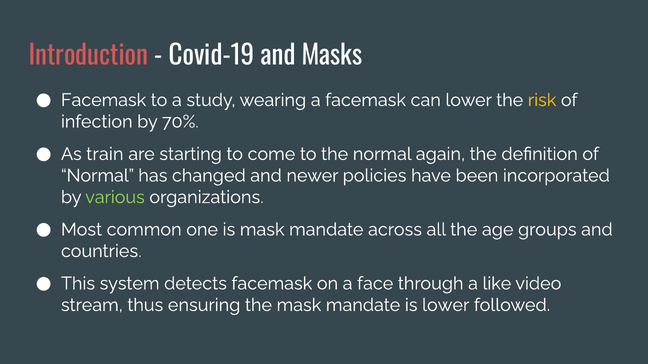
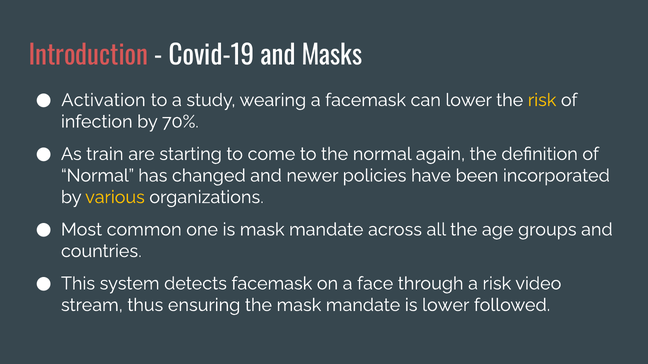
Facemask at (104, 100): Facemask -> Activation
various colour: light green -> yellow
a like: like -> risk
